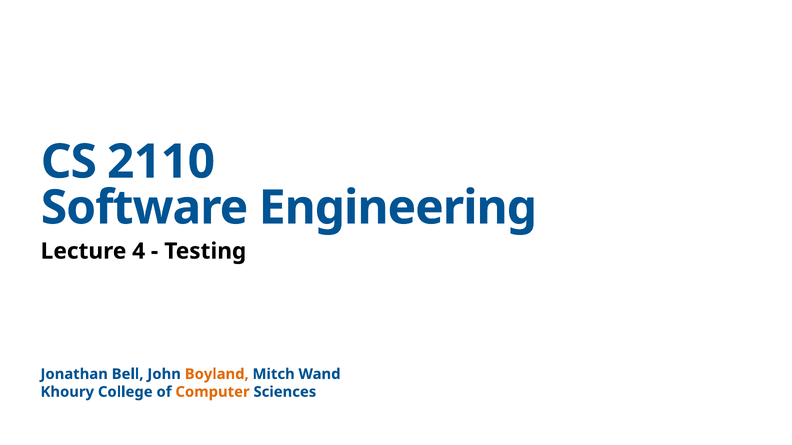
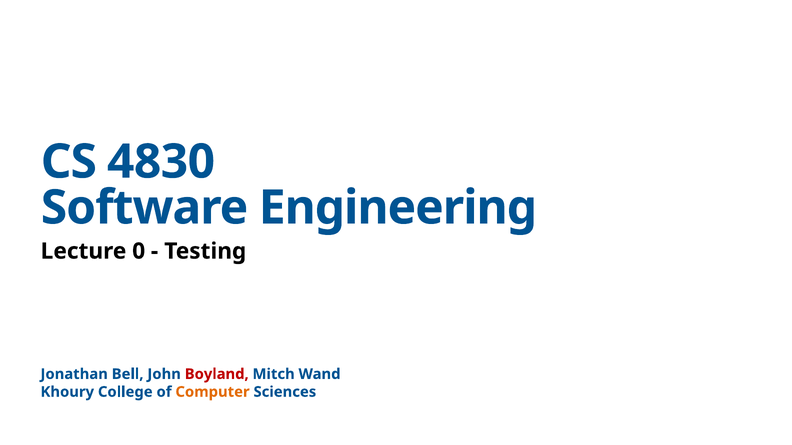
2110: 2110 -> 4830
4: 4 -> 0
Boyland colour: orange -> red
